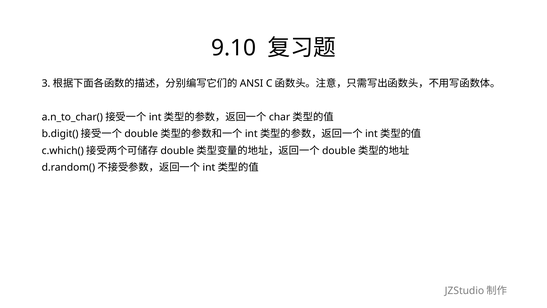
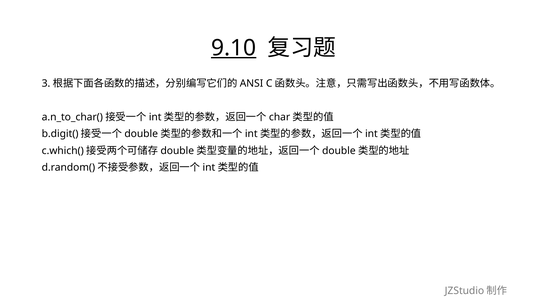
9.10 underline: none -> present
